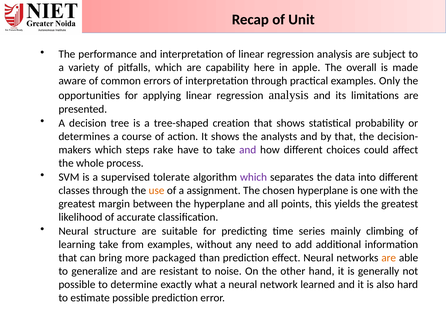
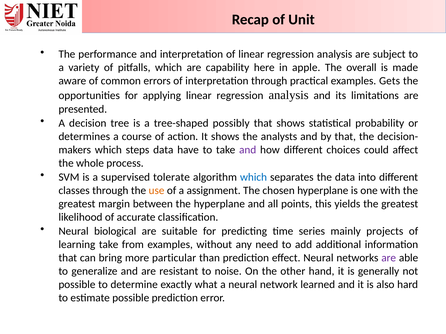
Only: Only -> Gets
creation: creation -> possibly
steps rake: rake -> data
which at (253, 177) colour: purple -> blue
structure: structure -> biological
climbing: climbing -> projects
packaged: packaged -> particular
are at (389, 258) colour: orange -> purple
